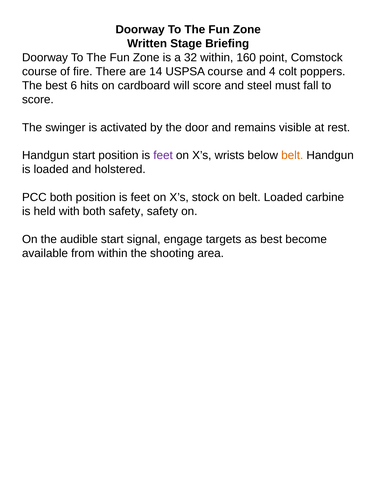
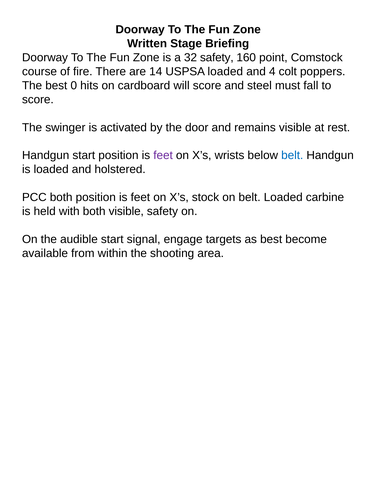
32 within: within -> safety
USPSA course: course -> loaded
6: 6 -> 0
belt at (292, 156) colour: orange -> blue
both safety: safety -> visible
